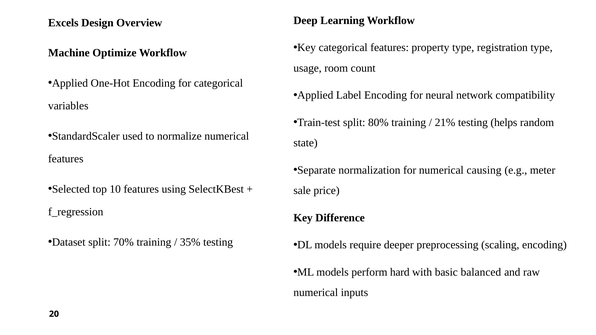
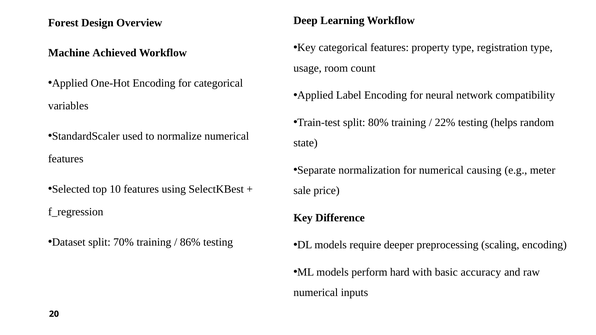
Excels: Excels -> Forest
Optimize: Optimize -> Achieved
21%: 21% -> 22%
35%: 35% -> 86%
balanced: balanced -> accuracy
